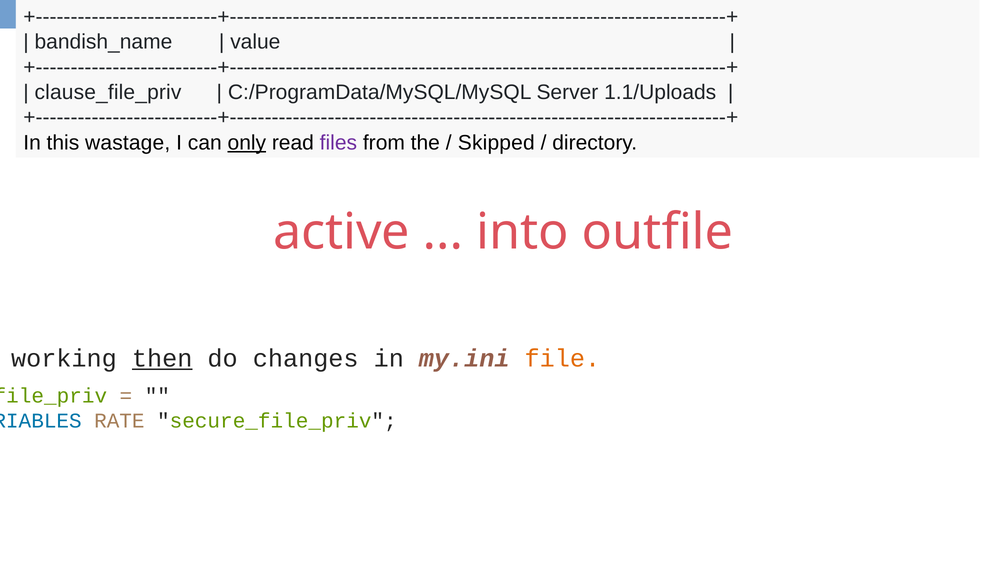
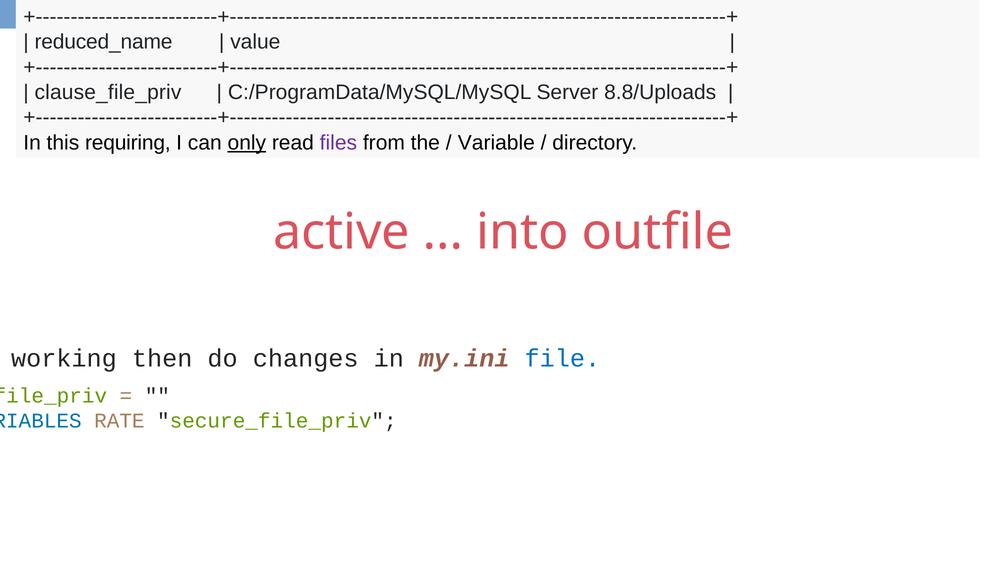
bandish_name: bandish_name -> reduced_name
1.1/Uploads: 1.1/Uploads -> 8.8/Uploads
wastage: wastage -> requiring
Skipped: Skipped -> Variable
then underline: present -> none
file colour: orange -> blue
